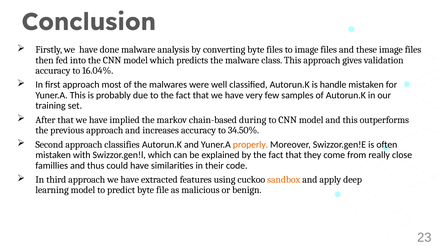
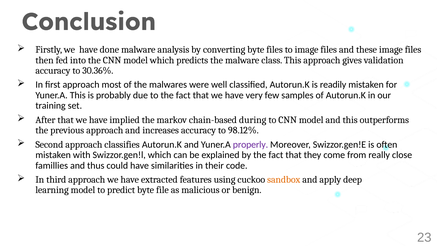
16.04%: 16.04% -> 30.36%
handle: handle -> readily
34.50%: 34.50% -> 98.12%
properly colour: orange -> purple
